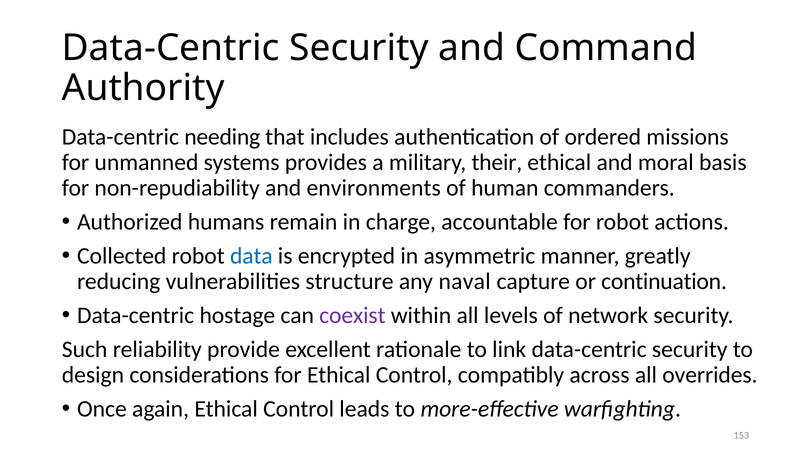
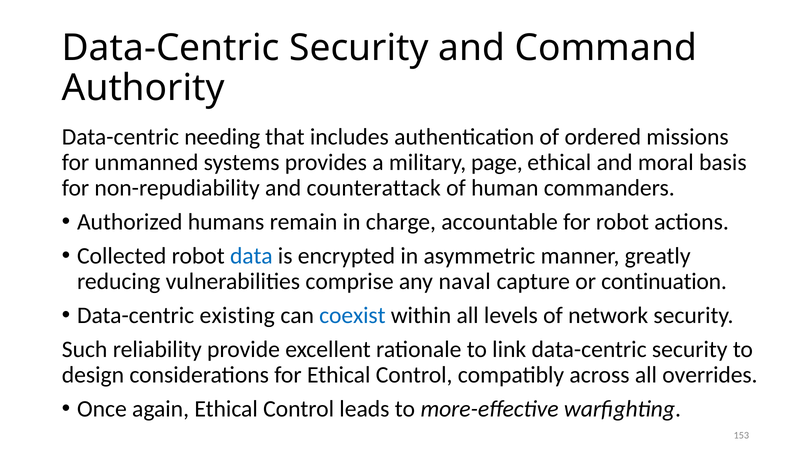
their: their -> page
environments: environments -> counterattack
structure: structure -> comprise
hostage: hostage -> existing
coexist colour: purple -> blue
